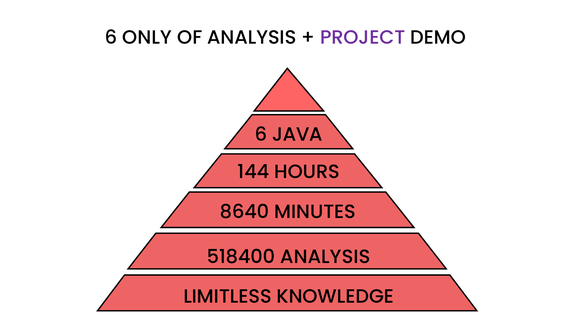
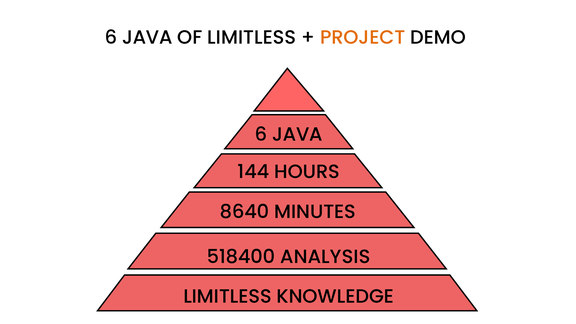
ONLY at (147, 37): ONLY -> JAVA
OF ANALYSIS: ANALYSIS -> LIMITLESS
PROJECT colour: purple -> orange
